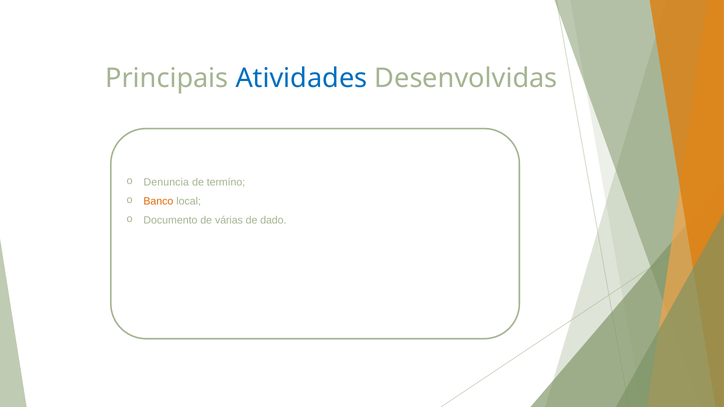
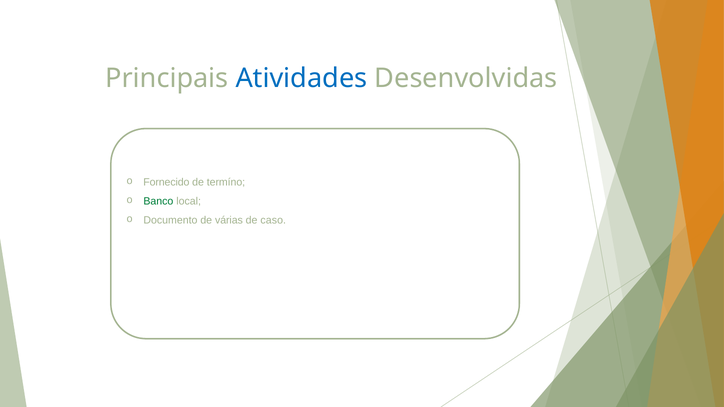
Denuncia: Denuncia -> Fornecido
Banco colour: orange -> green
dado: dado -> caso
